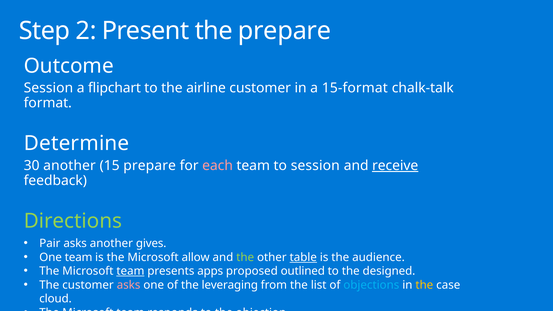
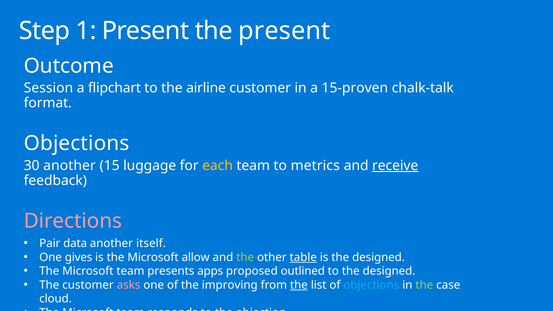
2: 2 -> 1
the prepare: prepare -> present
15-format: 15-format -> 15-proven
Determine at (77, 143): Determine -> Objections
15 prepare: prepare -> luggage
each colour: pink -> yellow
to session: session -> metrics
Directions colour: light green -> pink
Pair asks: asks -> data
another gives: gives -> itself
One team: team -> gives
is the audience: audience -> designed
team at (130, 271) underline: present -> none
leveraging: leveraging -> improving
the at (299, 285) underline: none -> present
the at (424, 285) colour: yellow -> light green
